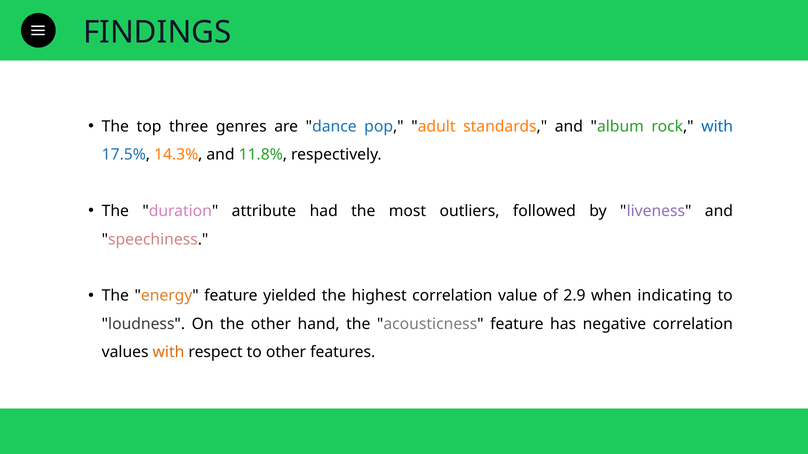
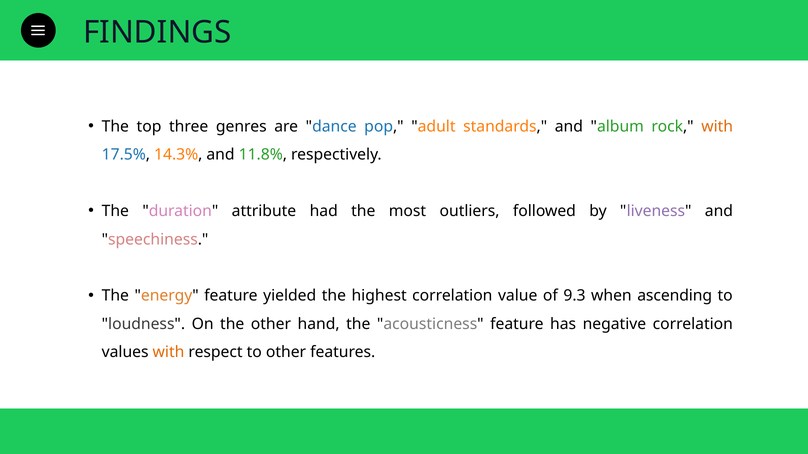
with at (717, 126) colour: blue -> orange
2.9: 2.9 -> 9.3
indicating: indicating -> ascending
